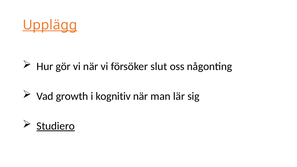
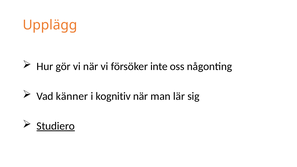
Upplägg underline: present -> none
slut: slut -> inte
growth: growth -> känner
